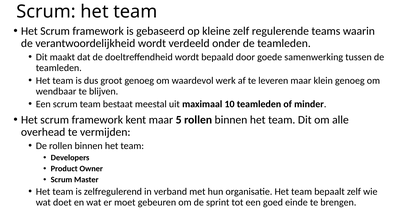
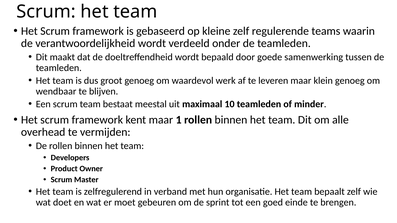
5: 5 -> 1
